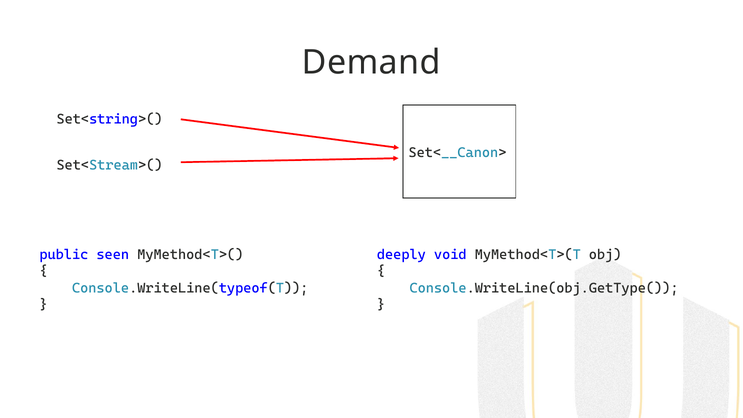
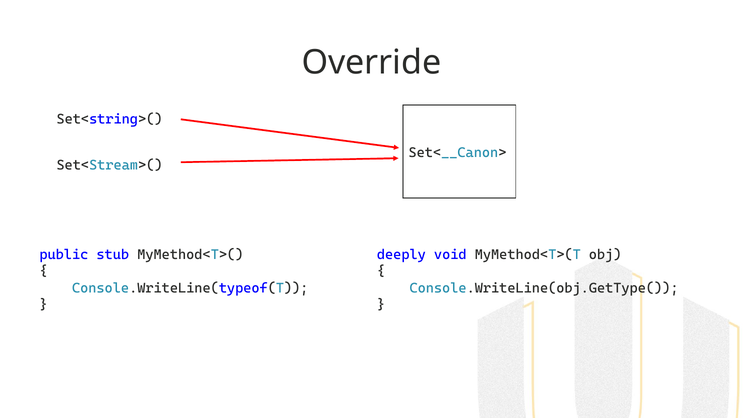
Demand: Demand -> Override
seen: seen -> stub
